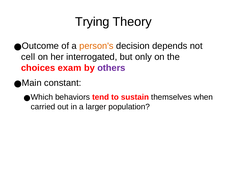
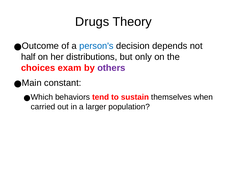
Trying: Trying -> Drugs
person's colour: orange -> blue
cell: cell -> half
interrogated: interrogated -> distributions
